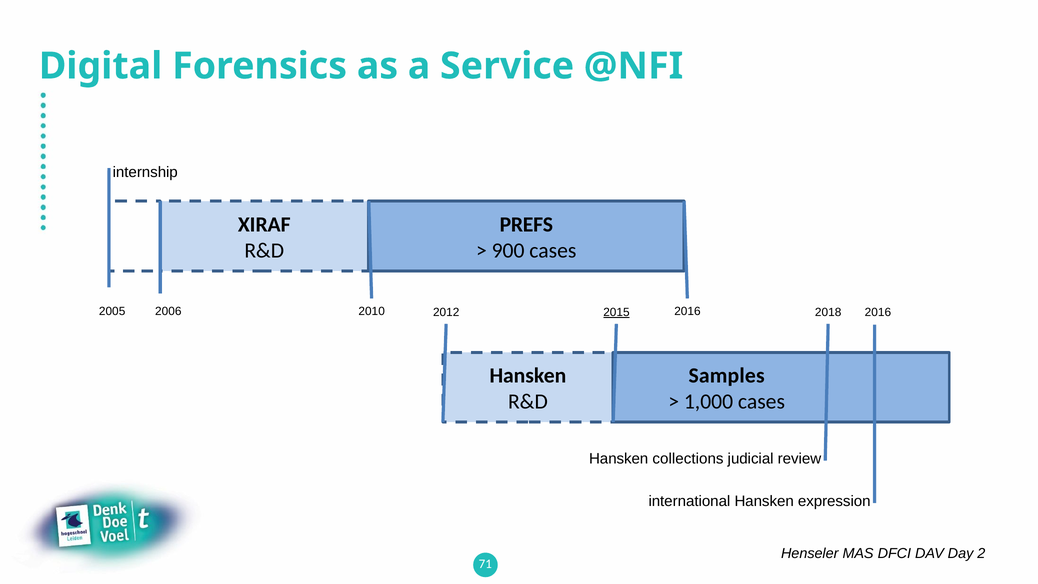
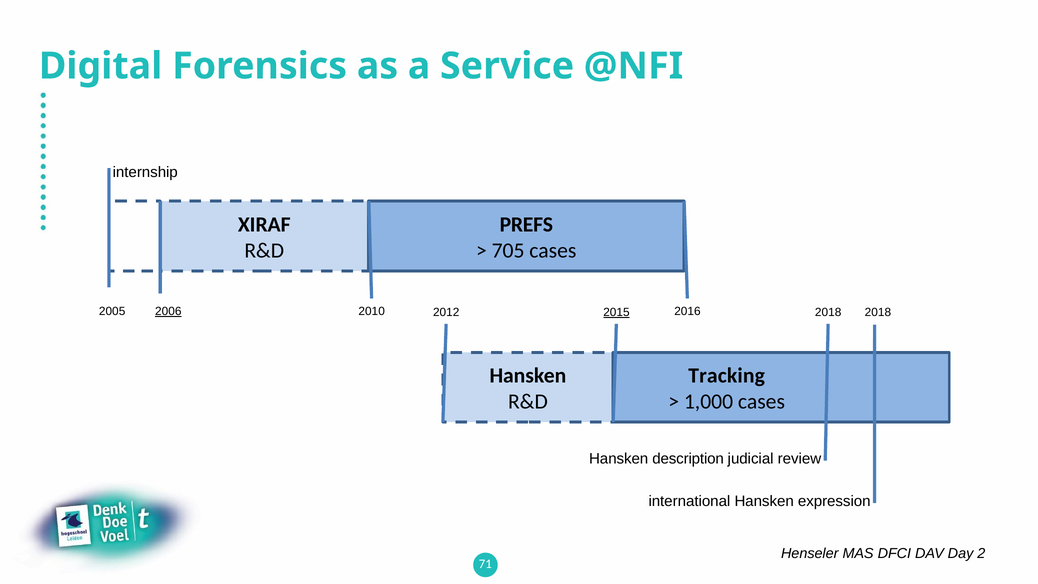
900: 900 -> 705
2006 underline: none -> present
2005 2016: 2016 -> 2018
Samples: Samples -> Tracking
collections: collections -> description
